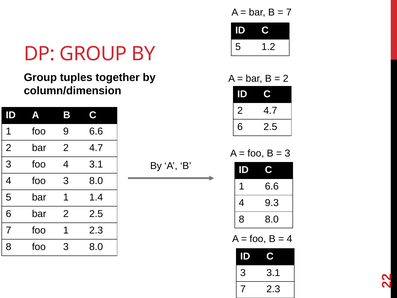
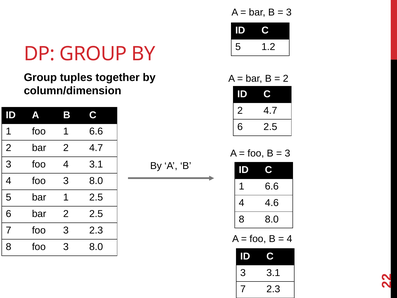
7 at (289, 12): 7 -> 3
foo 9: 9 -> 1
1 1.4: 1.4 -> 2.5
9.3: 9.3 -> 4.6
7 foo 1: 1 -> 3
